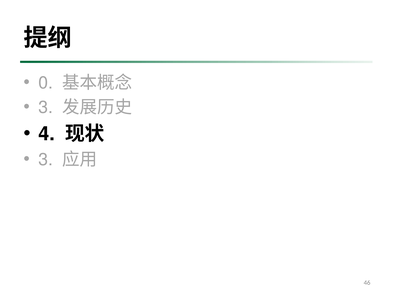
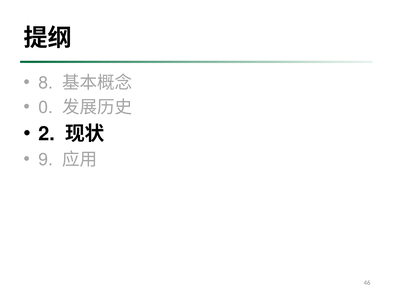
0: 0 -> 8
3 at (46, 107): 3 -> 0
4: 4 -> 2
3 at (46, 159): 3 -> 9
